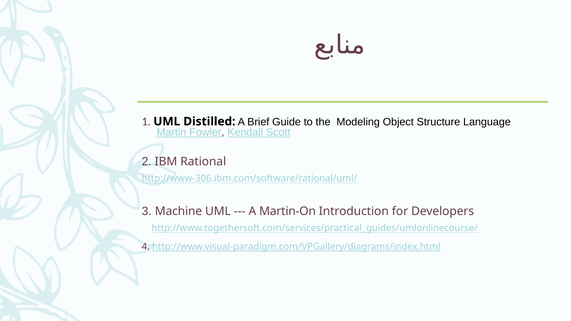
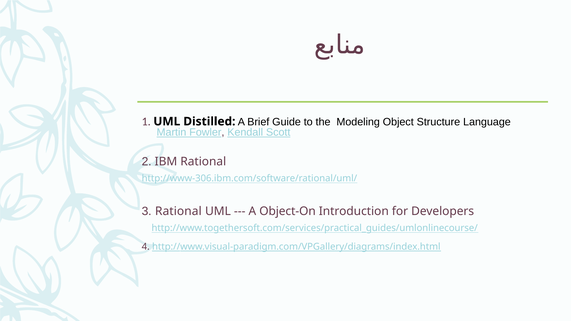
3 Machine: Machine -> Rational
Martin-On: Martin-On -> Object-On
